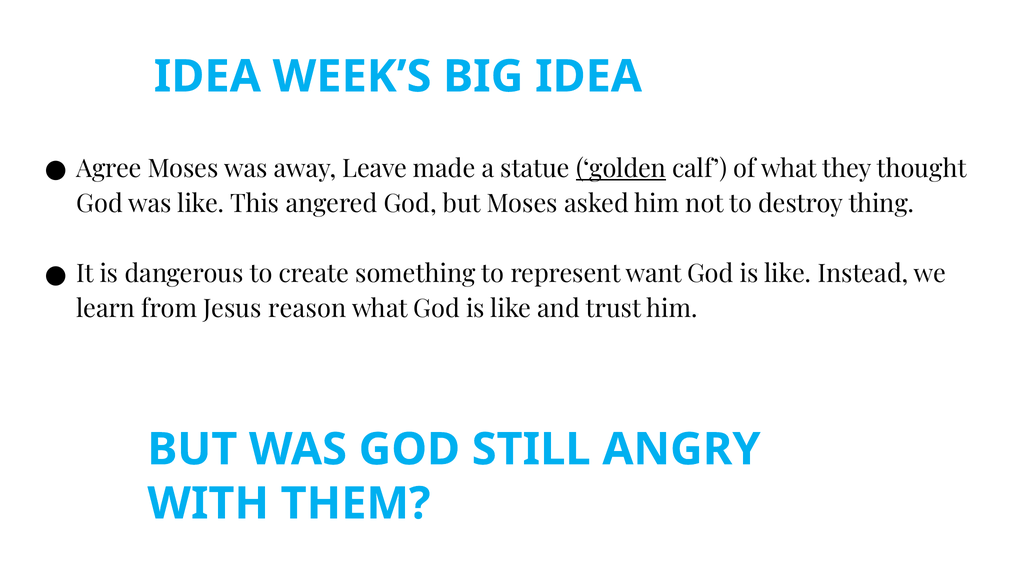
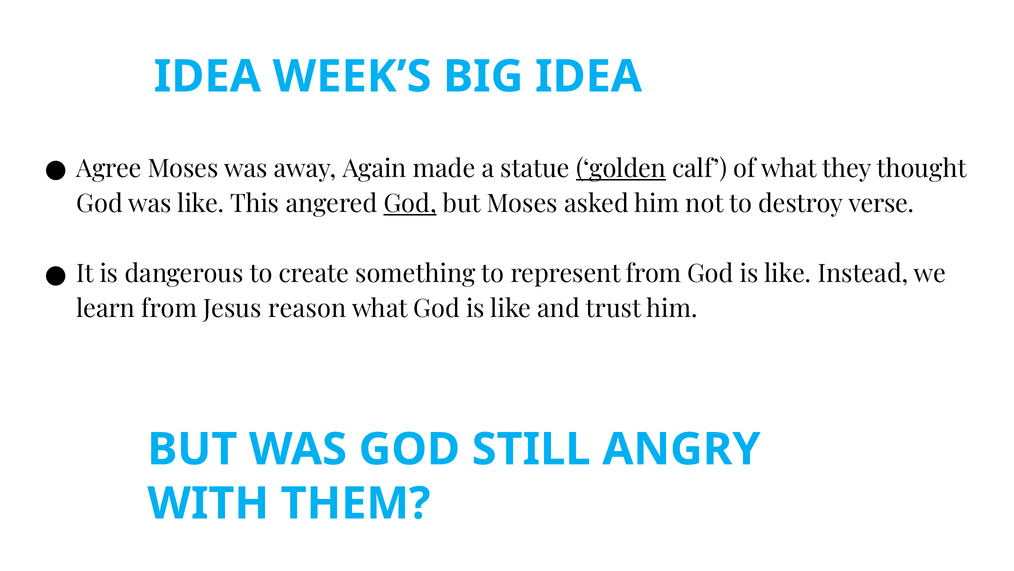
Leave: Leave -> Again
God at (410, 203) underline: none -> present
thing: thing -> verse
represent want: want -> from
